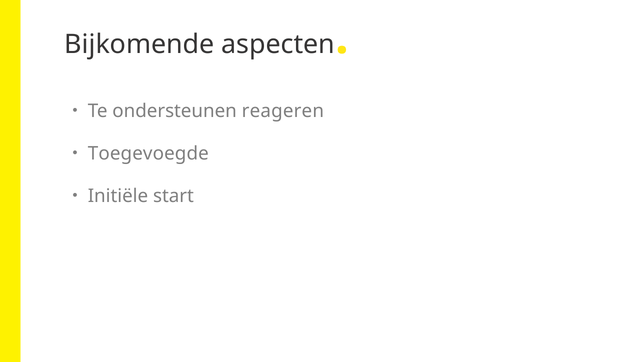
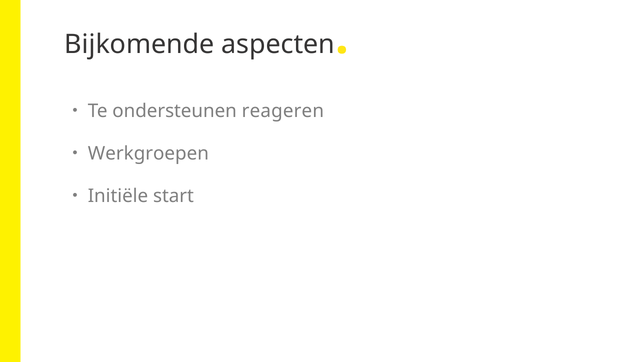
Toegevoegde: Toegevoegde -> Werkgroepen
